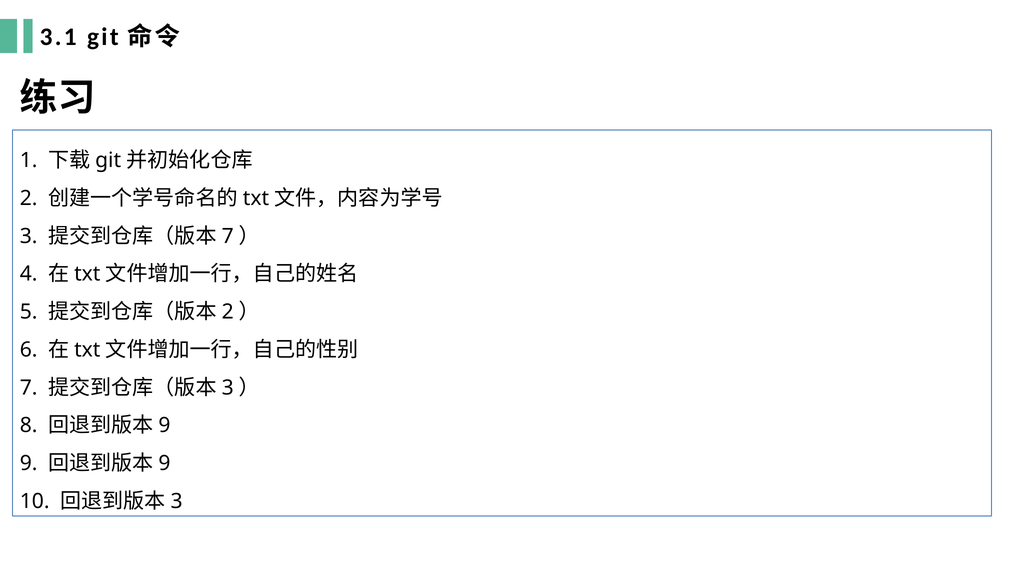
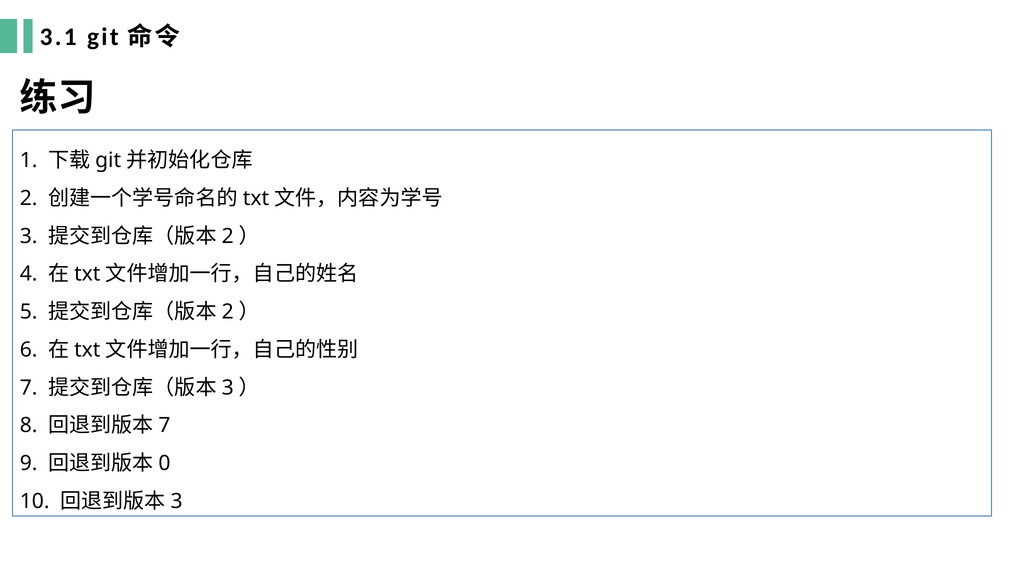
7 at (228, 236): 7 -> 2
9 at (164, 426): 9 -> 7
9 at (164, 463): 9 -> 0
